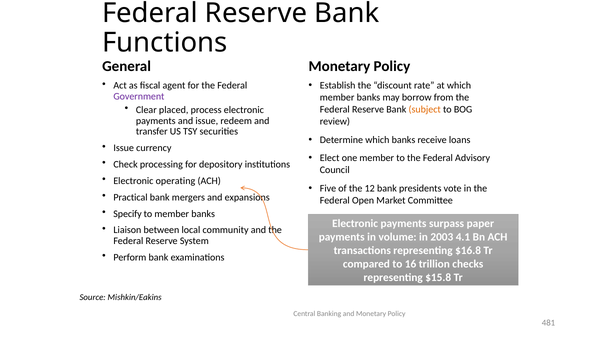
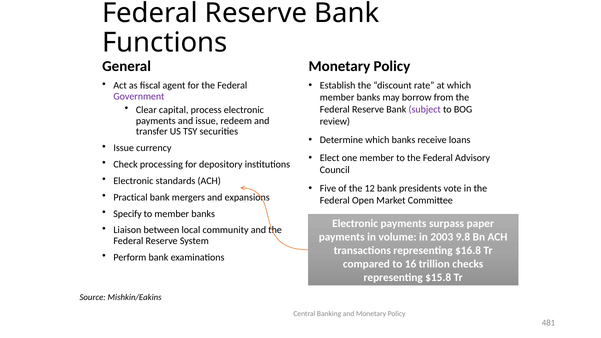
placed: placed -> capital
subject colour: orange -> purple
operating: operating -> standards
4.1: 4.1 -> 9.8
